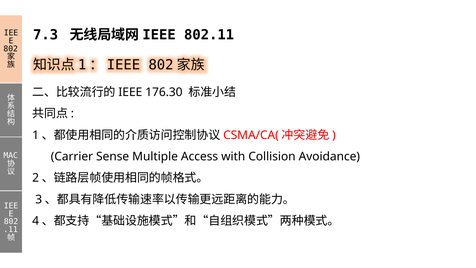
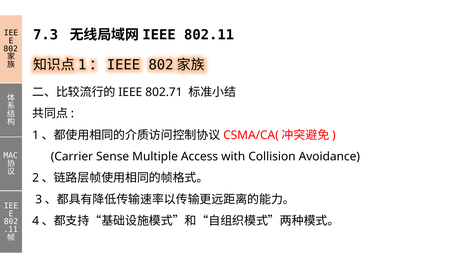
176.30: 176.30 -> 802.71
